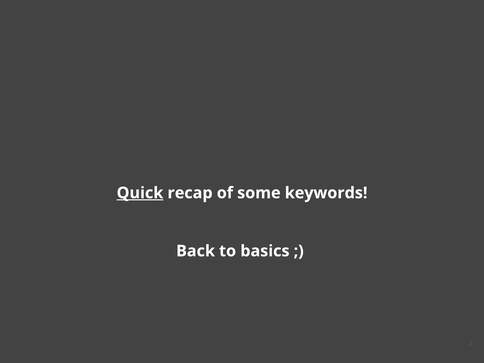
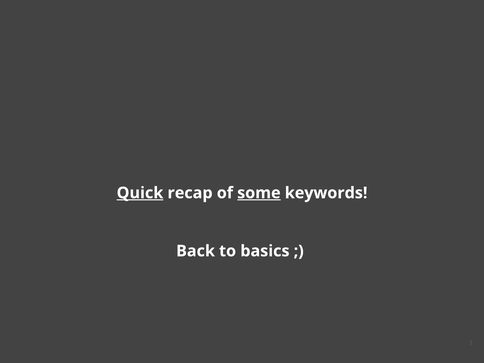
some underline: none -> present
